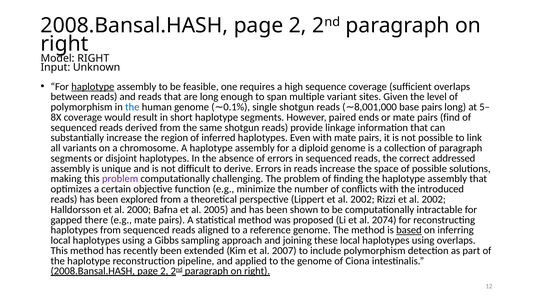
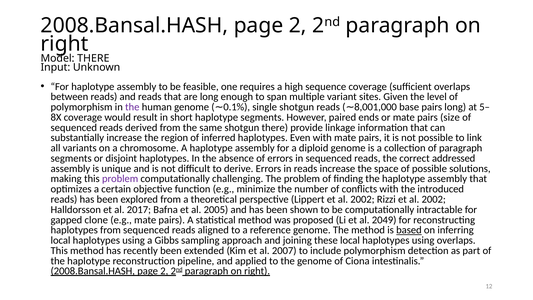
RIGHT at (93, 58): RIGHT -> THERE
haplotype at (93, 87) underline: present -> none
the at (132, 107) colour: blue -> purple
find: find -> size
same shotgun reads: reads -> there
2000: 2000 -> 2017
there: there -> clone
2074: 2074 -> 2049
